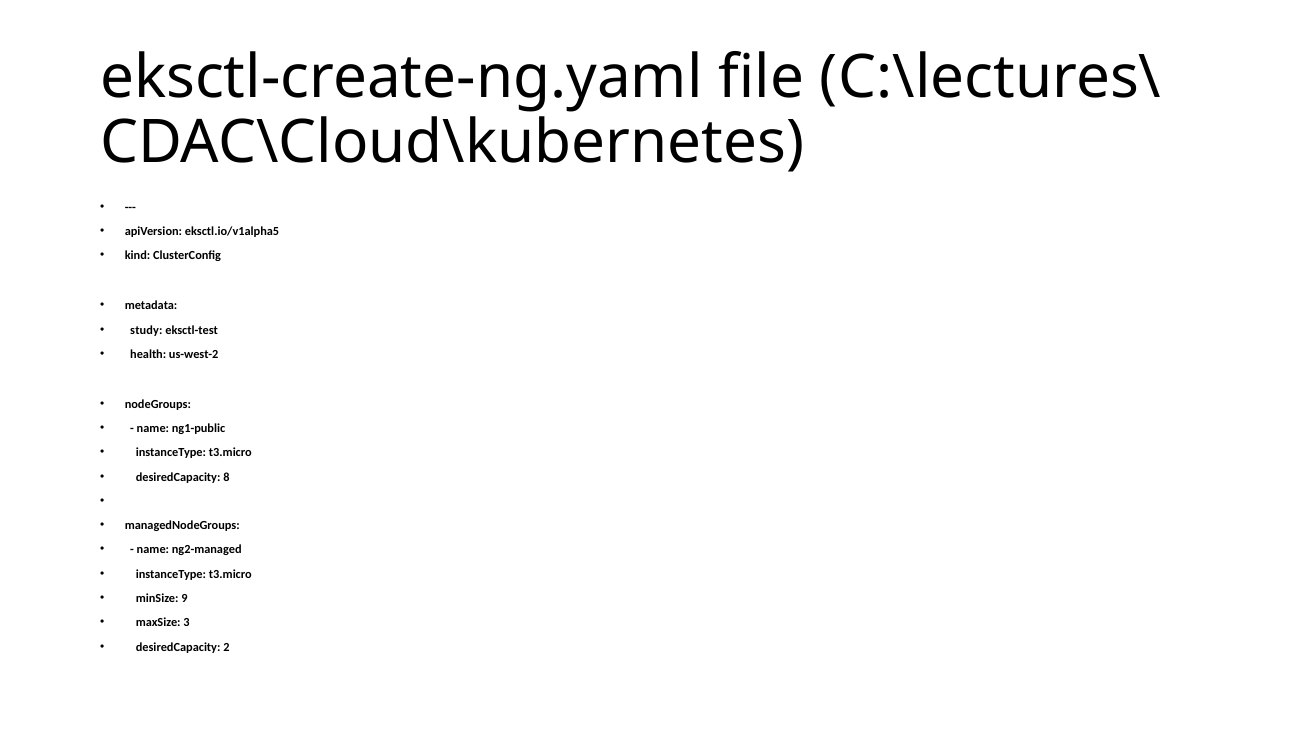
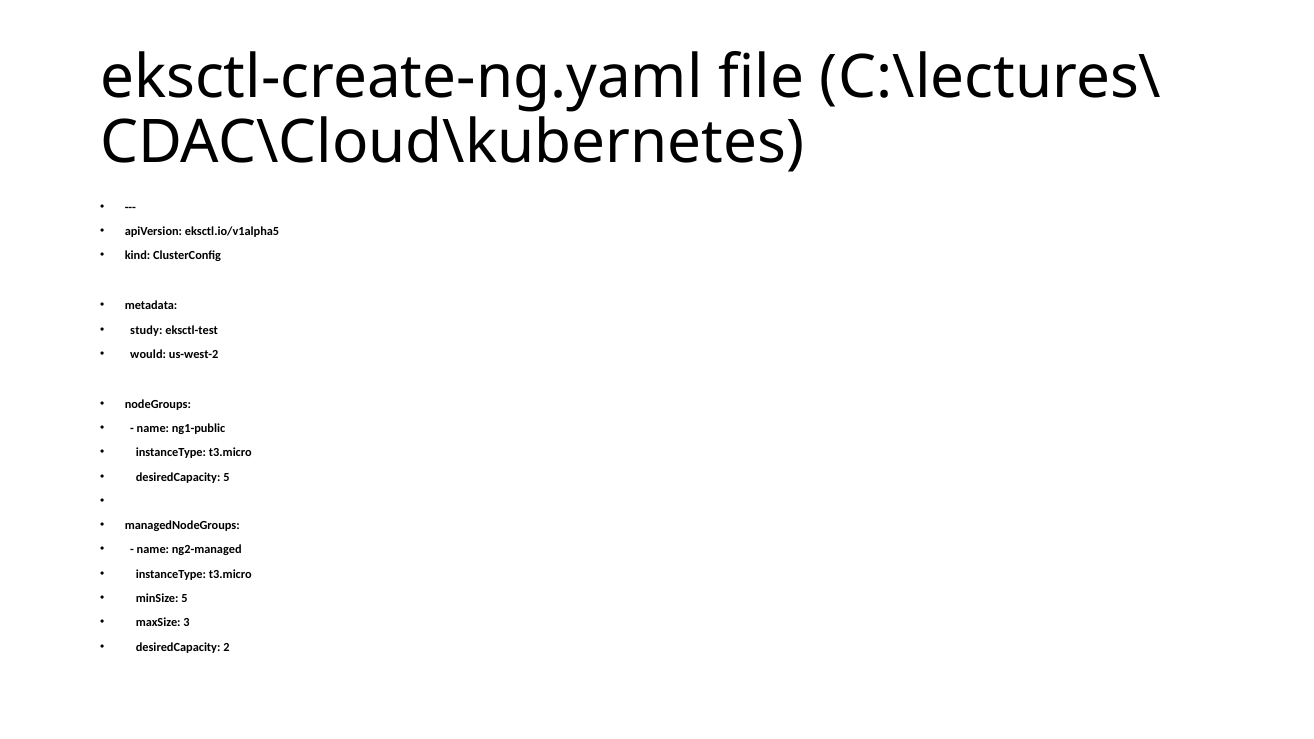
health: health -> would
desiredCapacity 8: 8 -> 5
minSize 9: 9 -> 5
